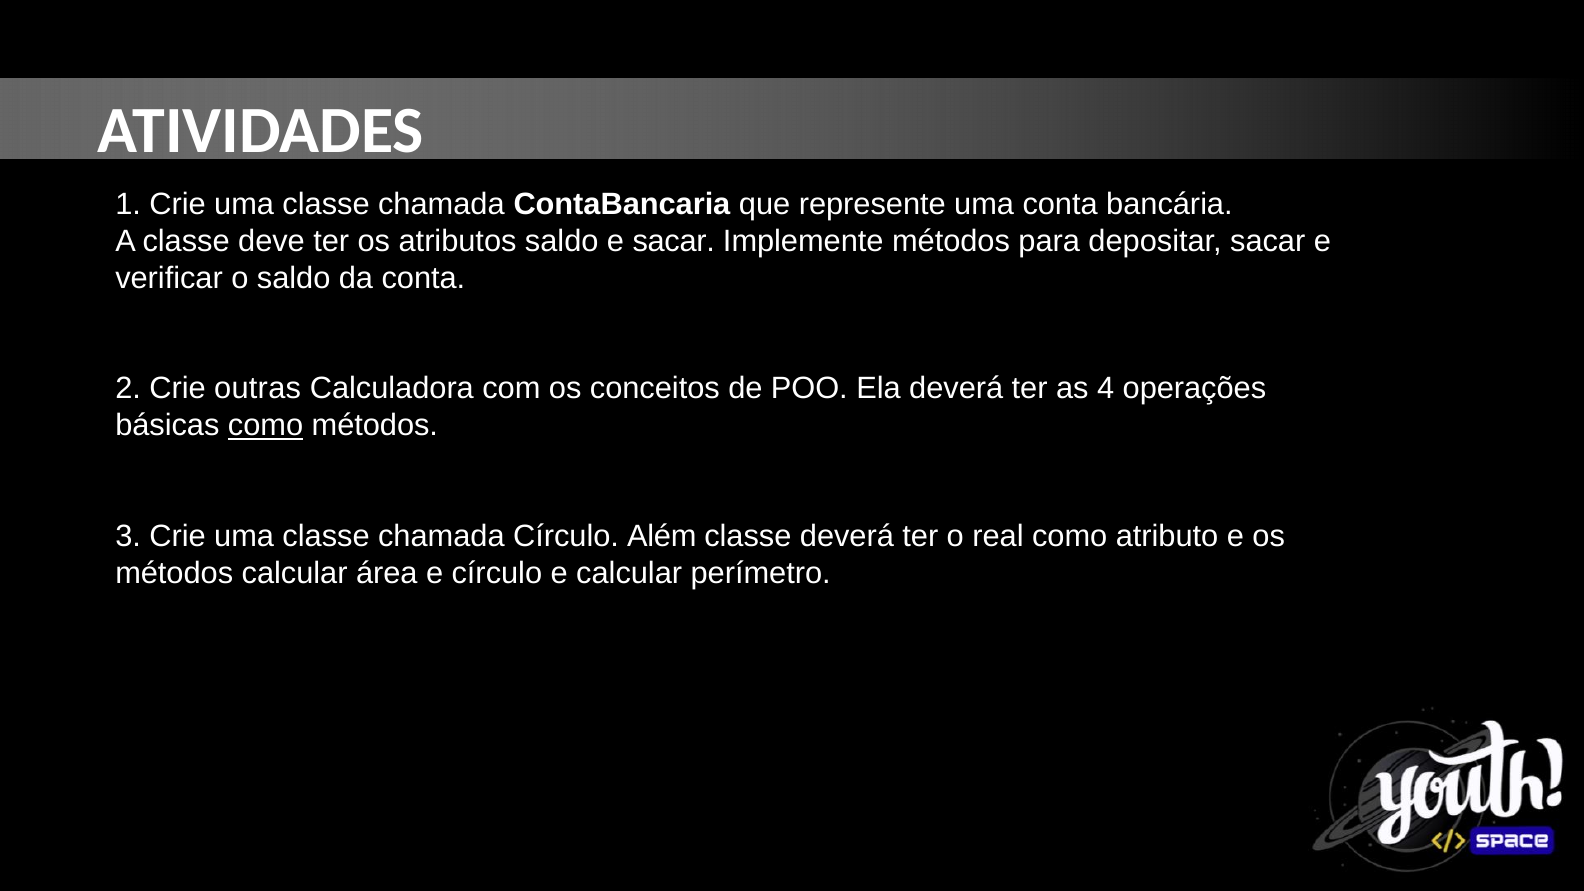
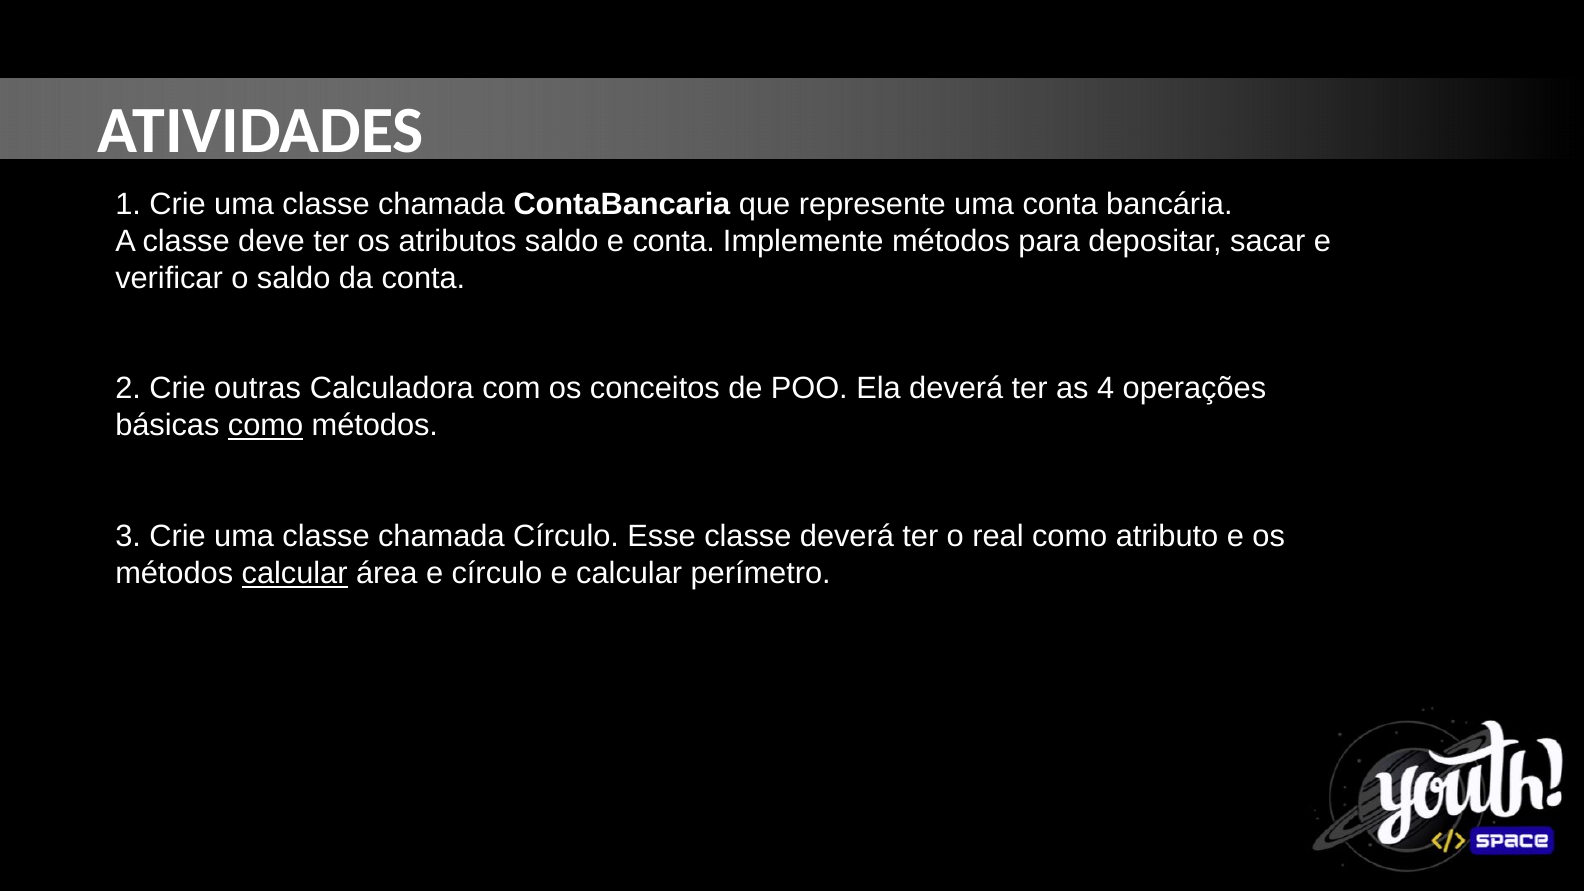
e sacar: sacar -> conta
Além: Além -> Esse
calcular at (295, 574) underline: none -> present
